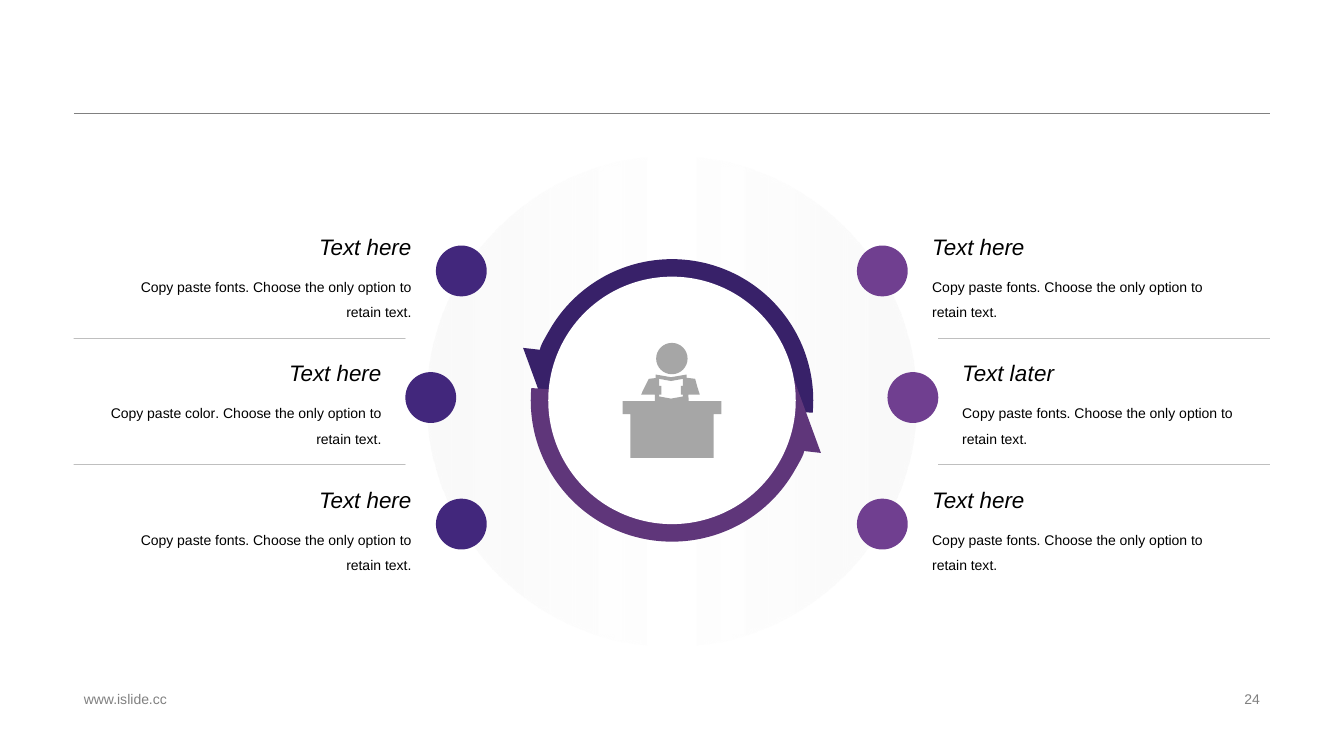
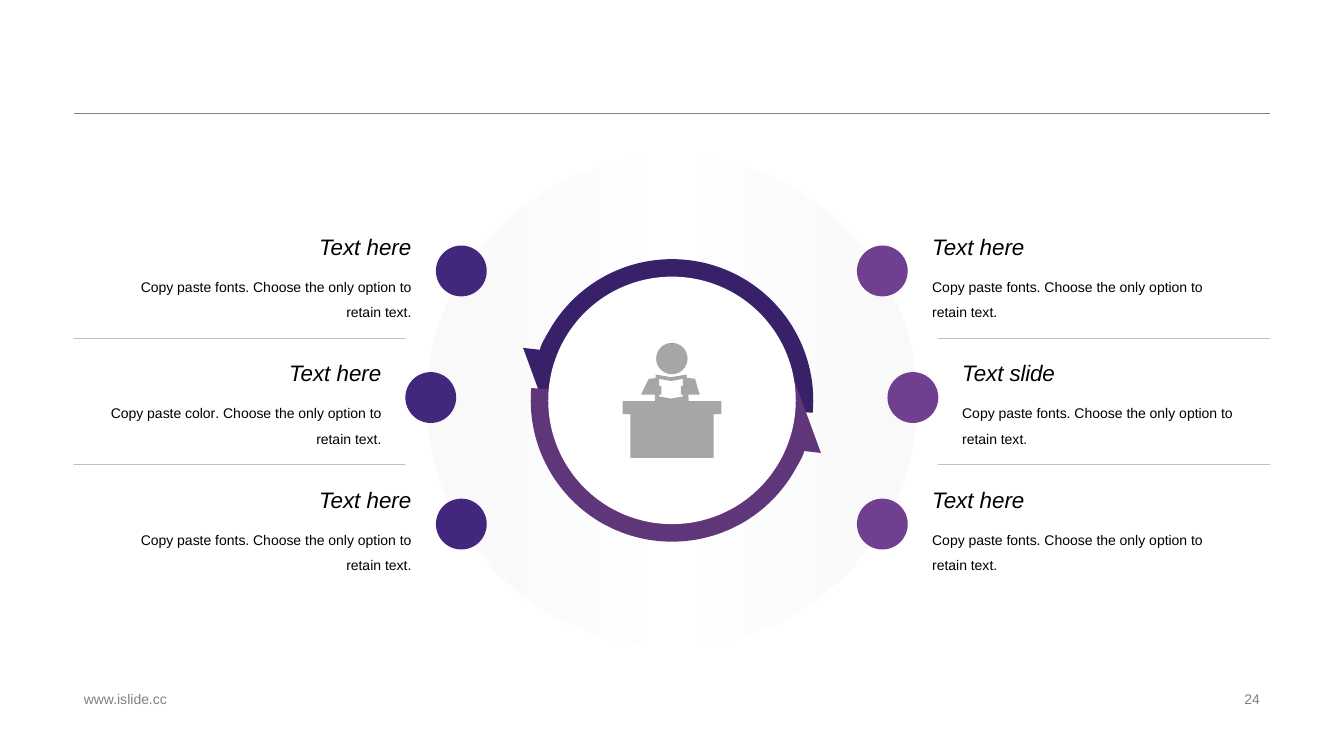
later: later -> slide
